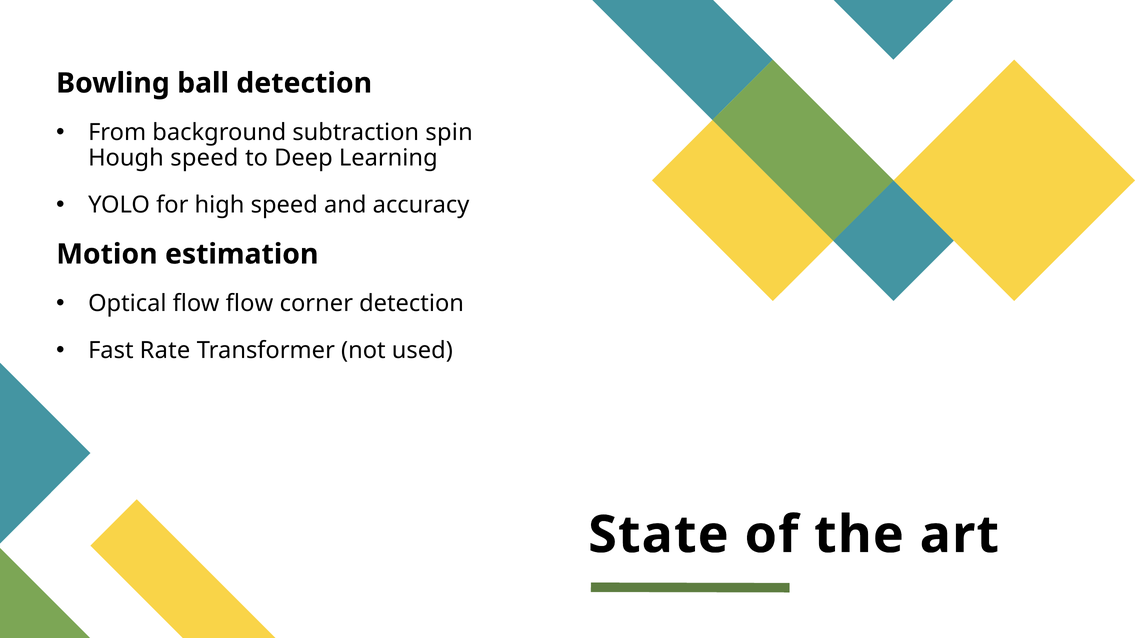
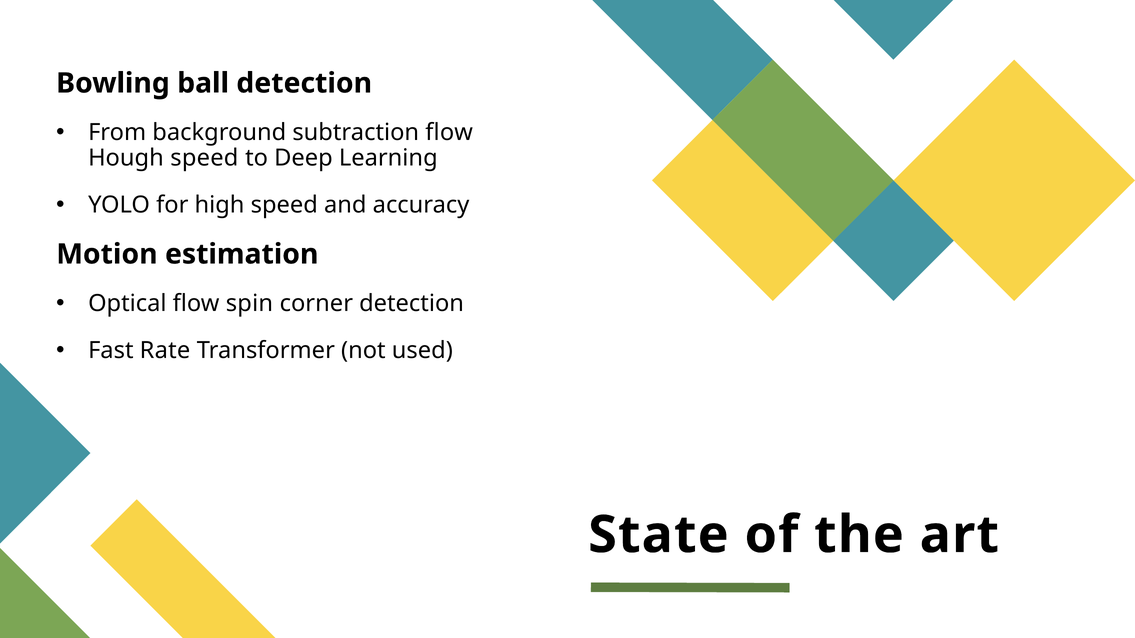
subtraction spin: spin -> flow
flow flow: flow -> spin
